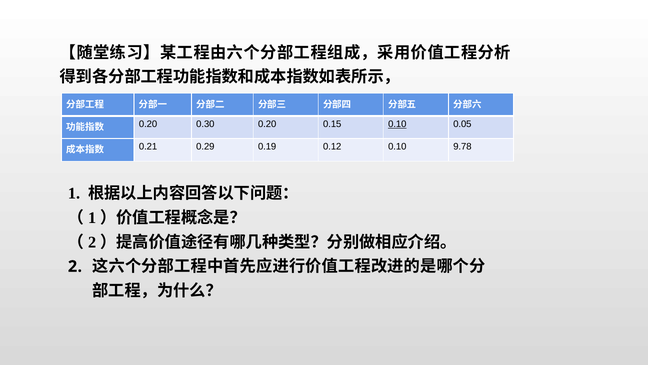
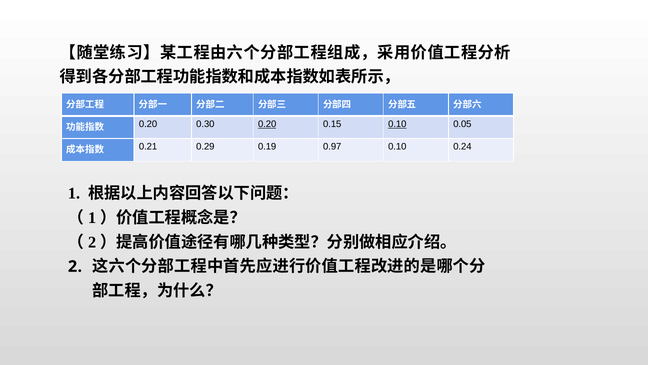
0.20 at (267, 124) underline: none -> present
0.12: 0.12 -> 0.97
9.78: 9.78 -> 0.24
